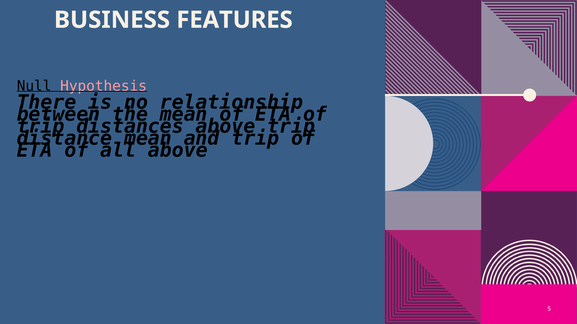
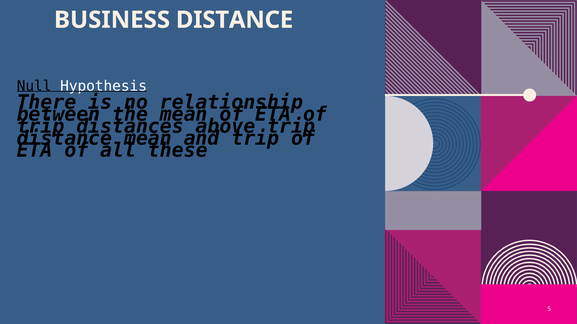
BUSINESS FEATURES: FEATURES -> DISTANCE
Hypothesis colour: pink -> white
all above: above -> these
